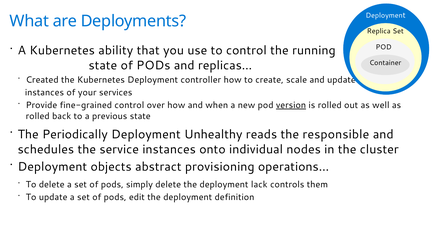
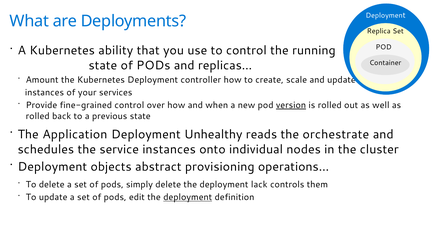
Created: Created -> Amount
Periodically: Periodically -> Application
responsible: responsible -> orchestrate
deployment at (188, 197) underline: none -> present
